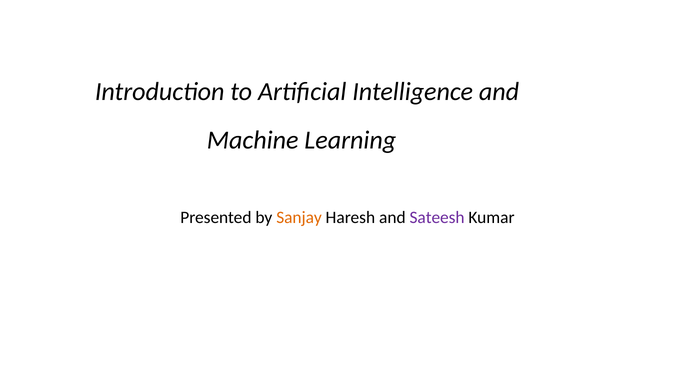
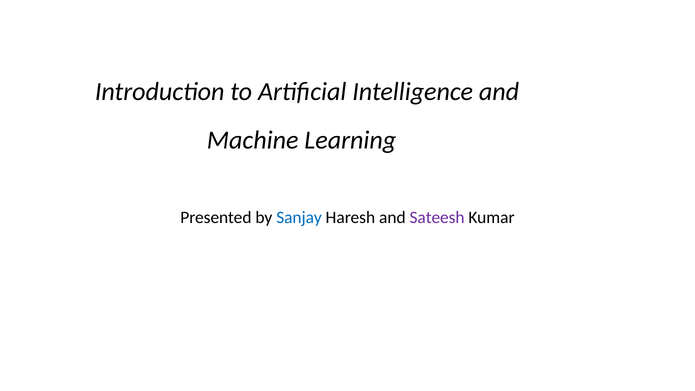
Sanjay colour: orange -> blue
